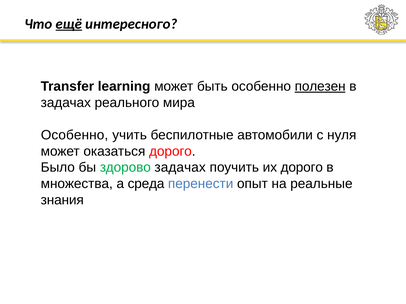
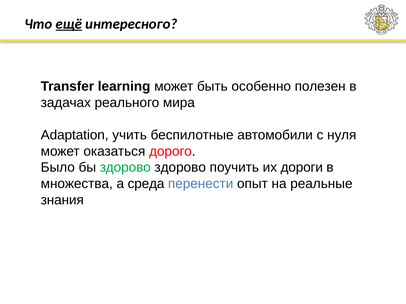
полезен underline: present -> none
Особенно at (75, 135): Особенно -> Adaptation
здорово задачах: задачах -> здорово
их дорого: дорого -> дороги
